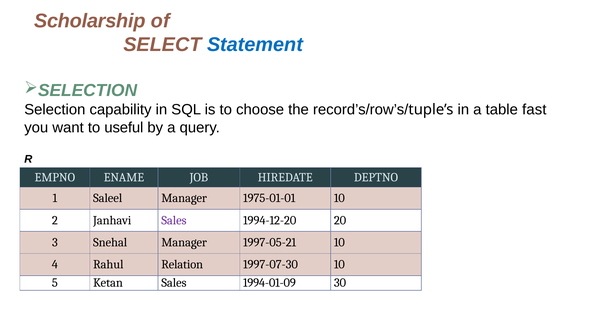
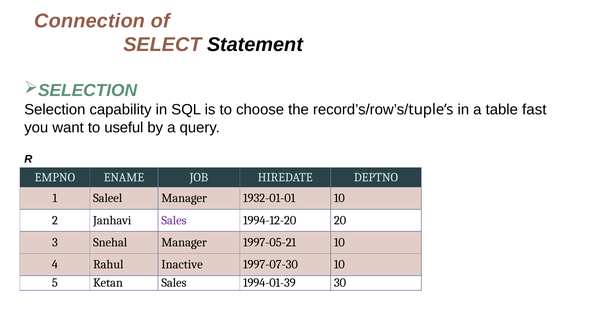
Scholarship: Scholarship -> Connection
Statement colour: blue -> black
1975-01-01: 1975-01-01 -> 1932-01-01
Relation: Relation -> Inactive
1994-01-09: 1994-01-09 -> 1994-01-39
